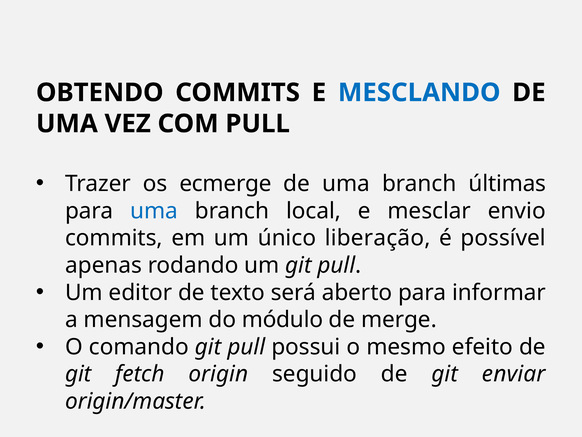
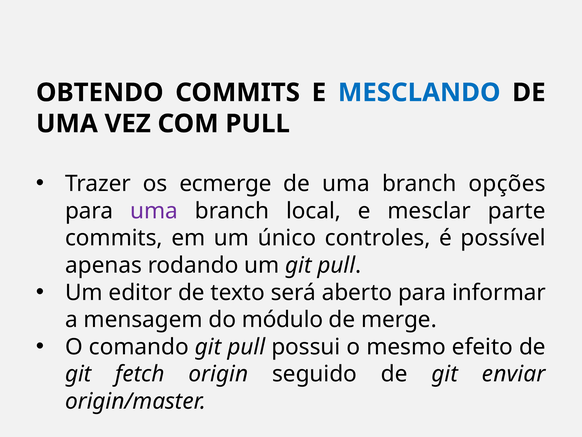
últimas: últimas -> opções
uma at (154, 211) colour: blue -> purple
envio: envio -> parte
liberação: liberação -> controles
